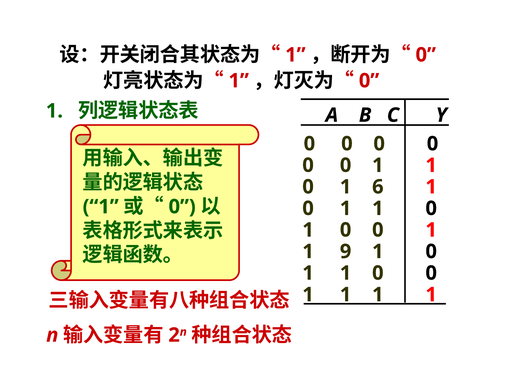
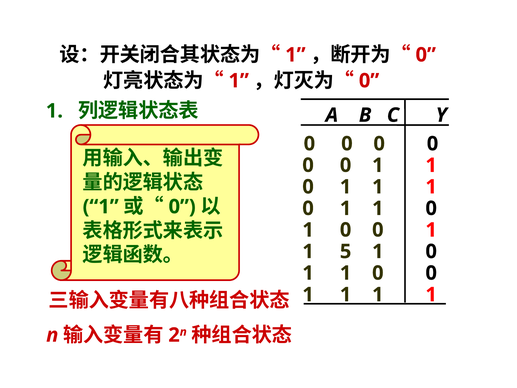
6 at (378, 187): 6 -> 1
9: 9 -> 5
